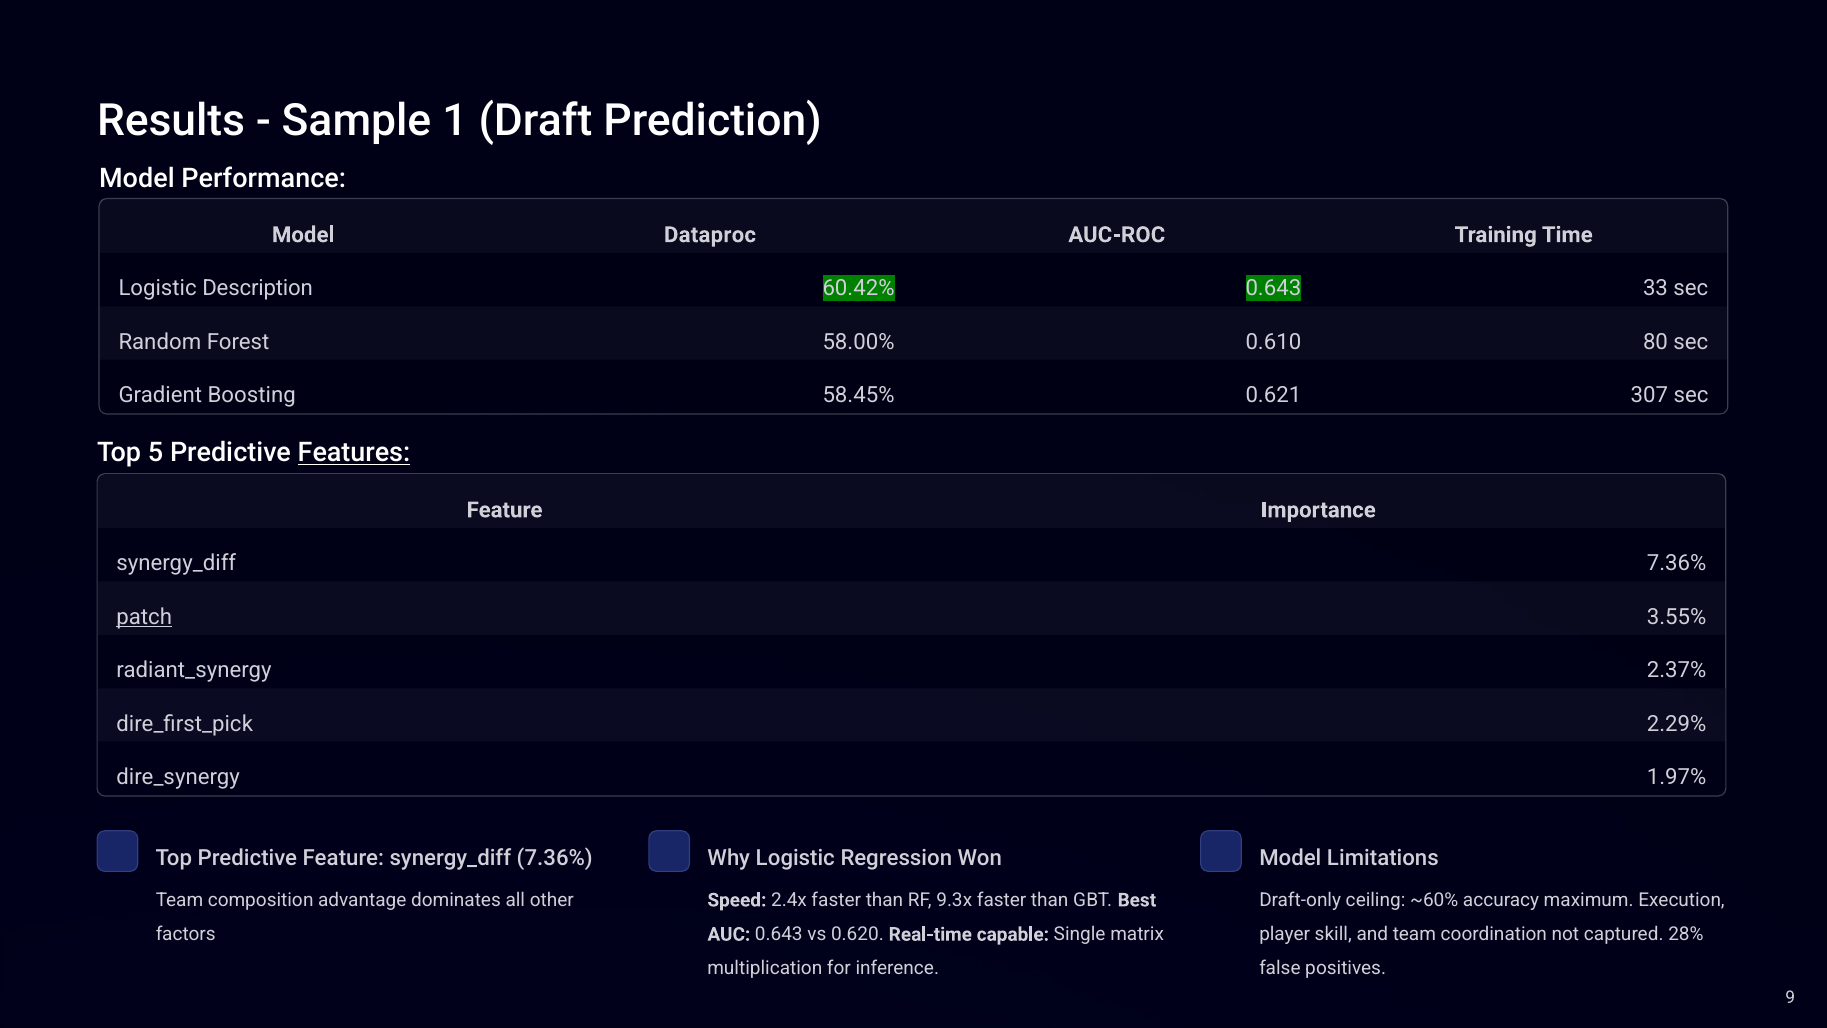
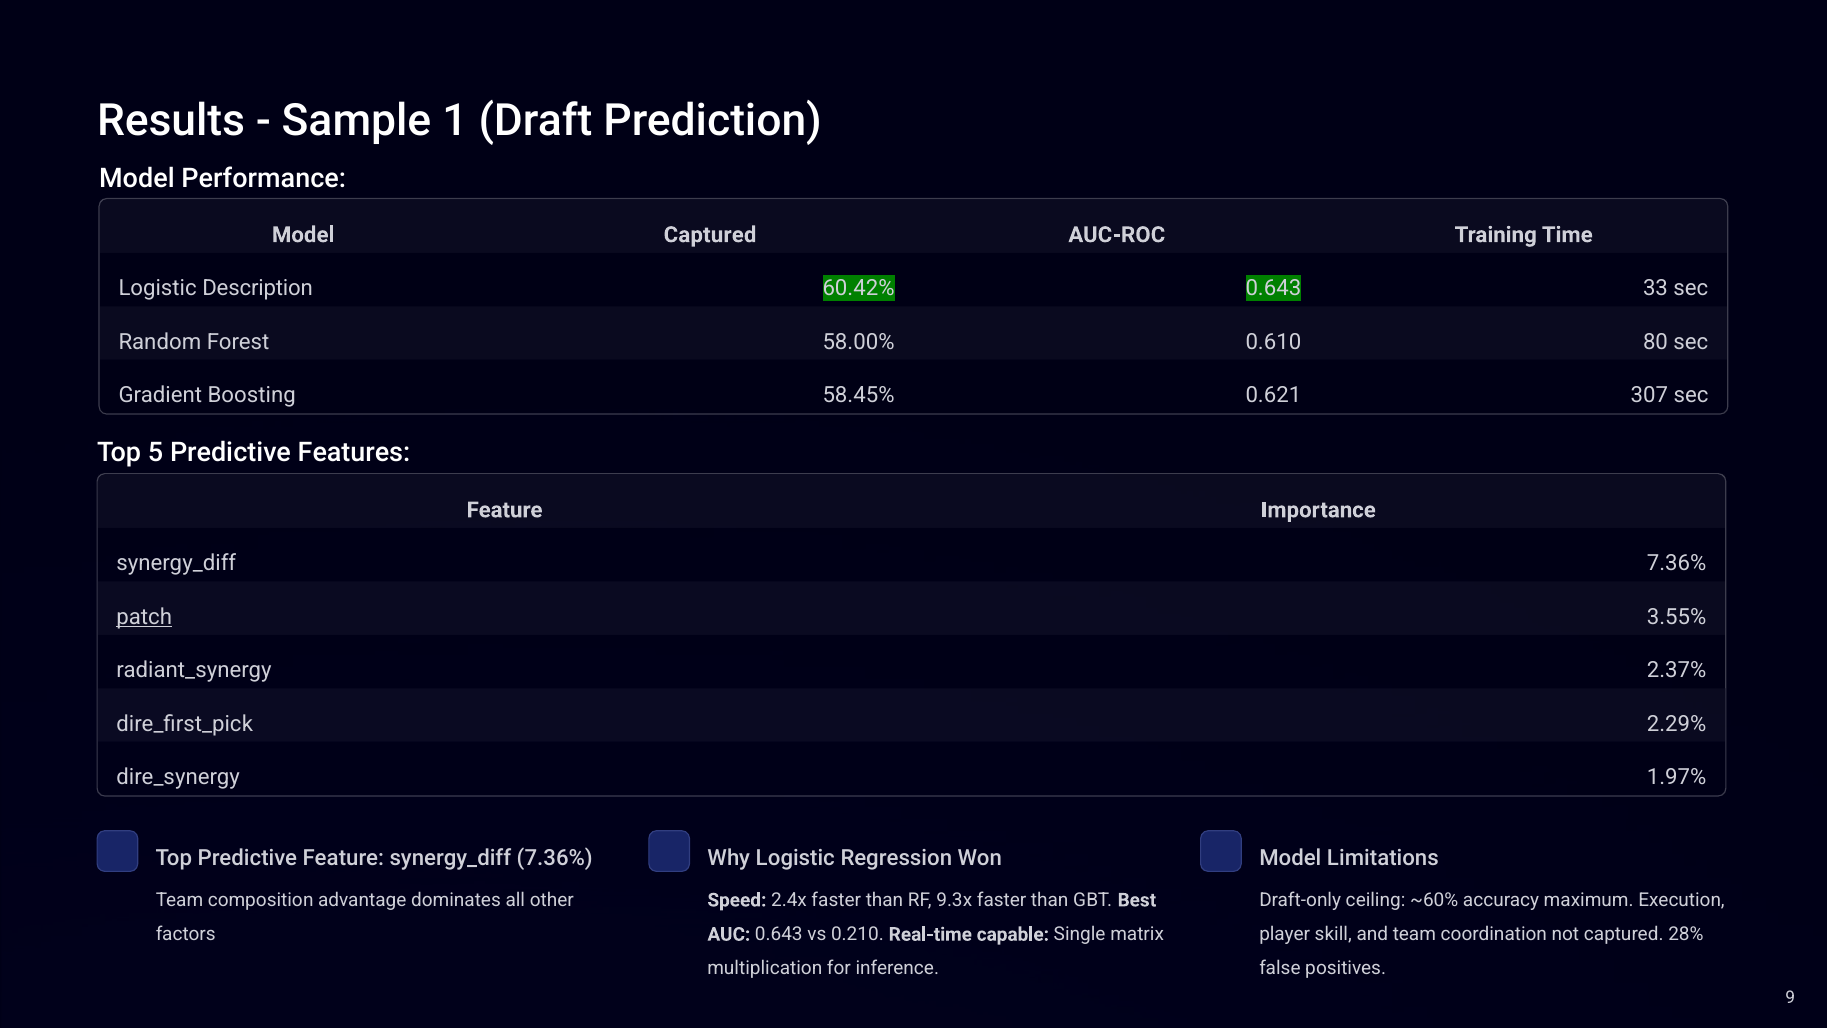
Model Dataproc: Dataproc -> Captured
Features underline: present -> none
0.620: 0.620 -> 0.210
